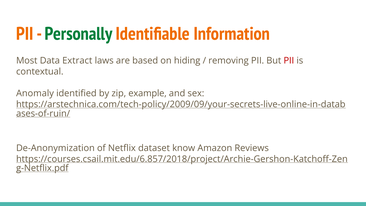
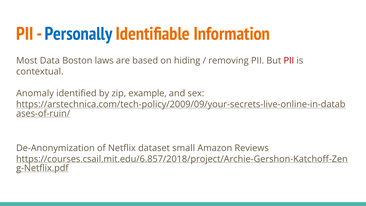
Personally colour: green -> blue
Extract: Extract -> Boston
know: know -> small
